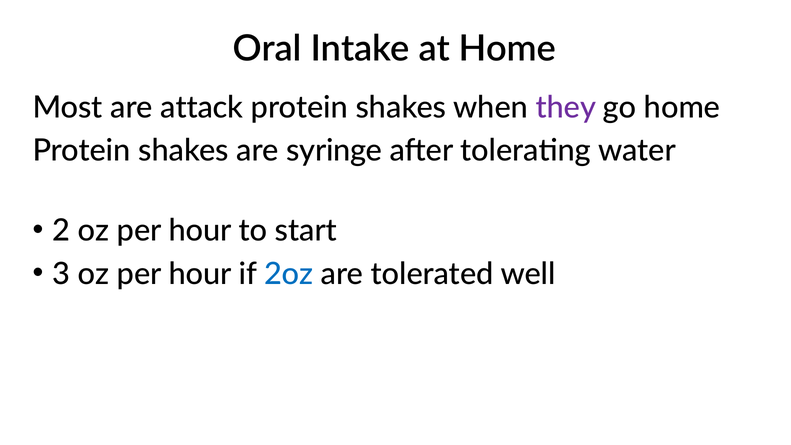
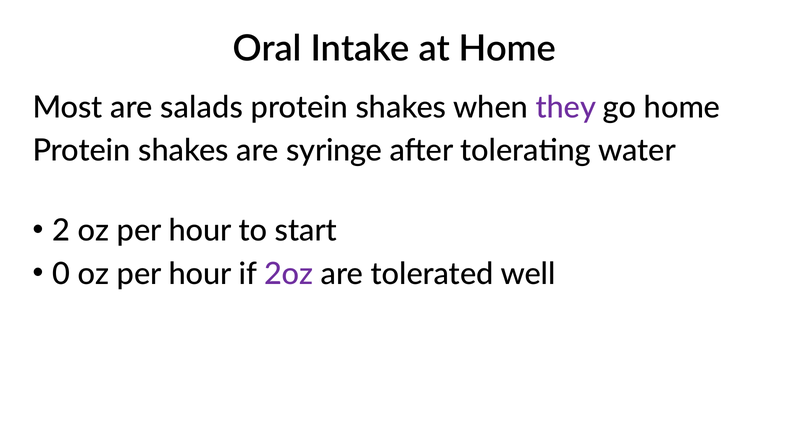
attack: attack -> salads
3: 3 -> 0
2oz colour: blue -> purple
